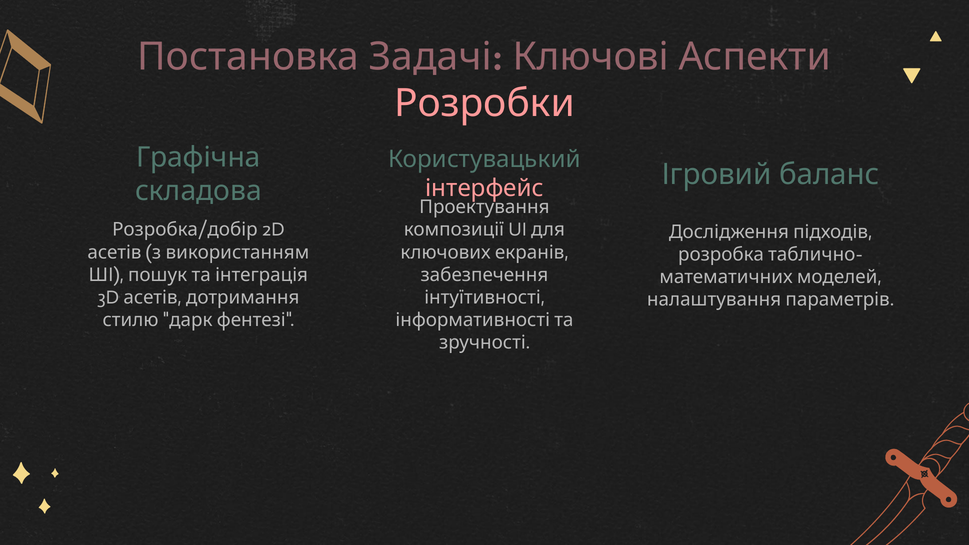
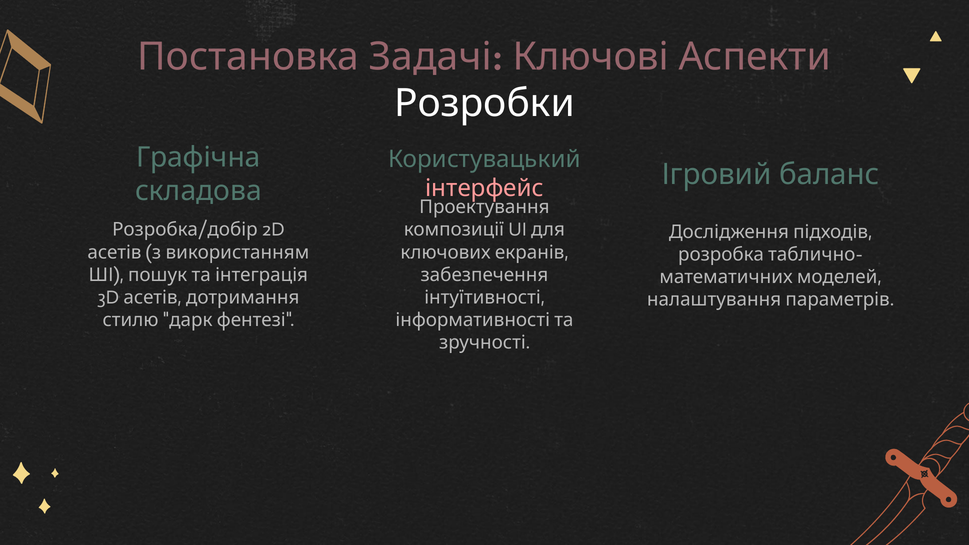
Розробки colour: pink -> white
